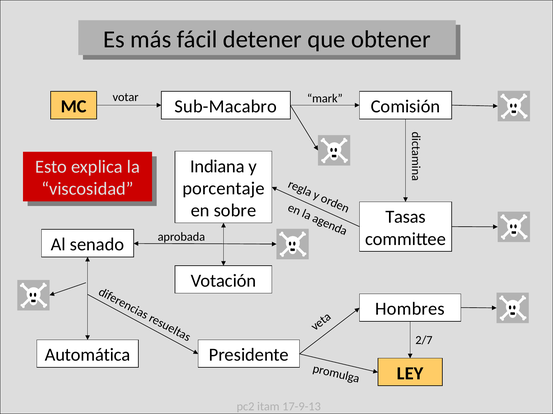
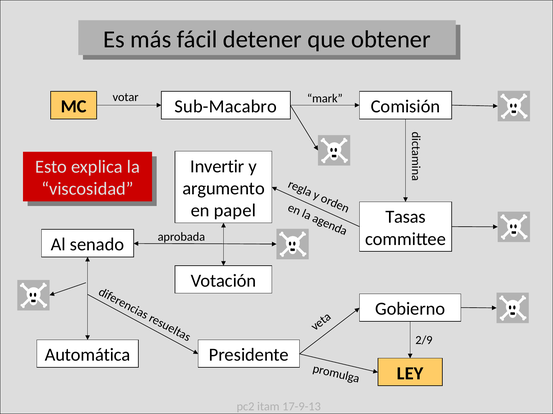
Indiana: Indiana -> Invertir
porcentaje: porcentaje -> argumento
sobre: sobre -> papel
Hombres: Hombres -> Gobierno
2/7: 2/7 -> 2/9
